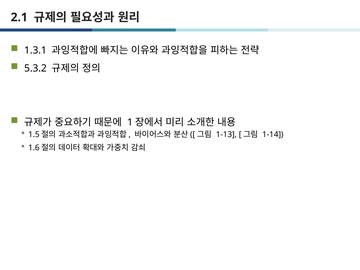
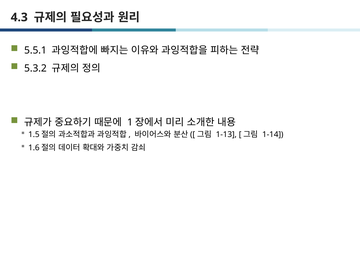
2.1: 2.1 -> 4.3
1.3.1: 1.3.1 -> 5.5.1
